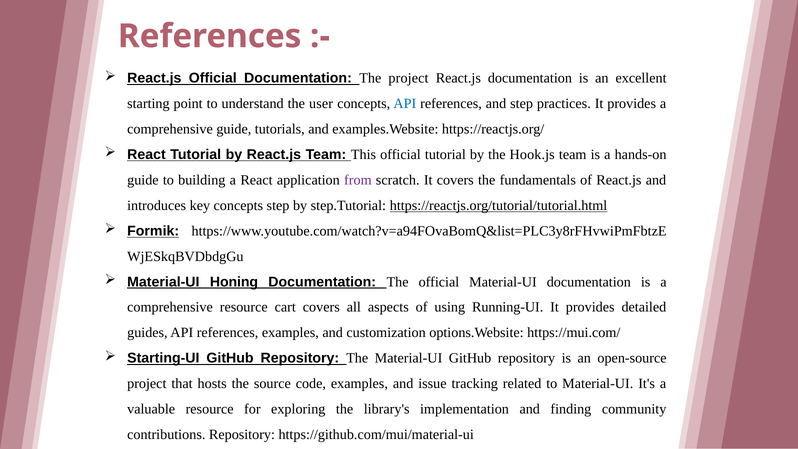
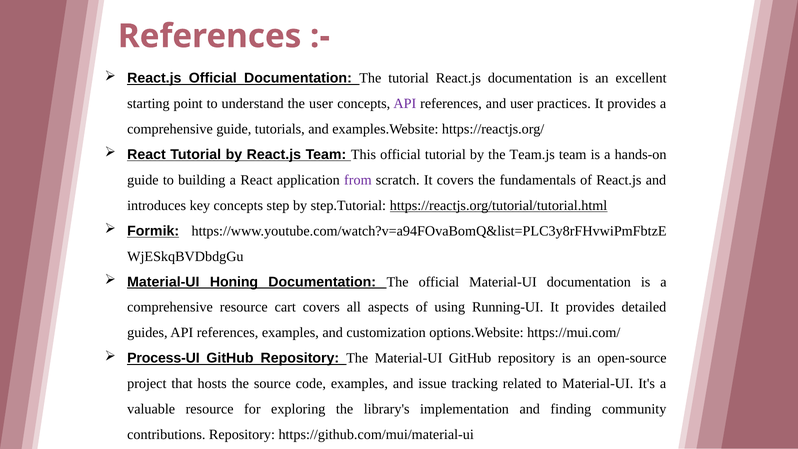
The project: project -> tutorial
API at (405, 104) colour: blue -> purple
and step: step -> user
Hook.js: Hook.js -> Team.js
Starting-UI: Starting-UI -> Process-UI
